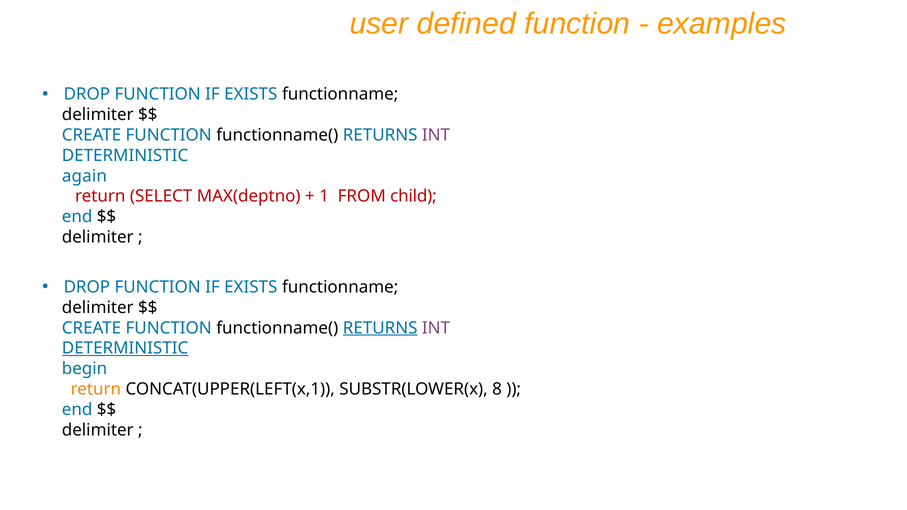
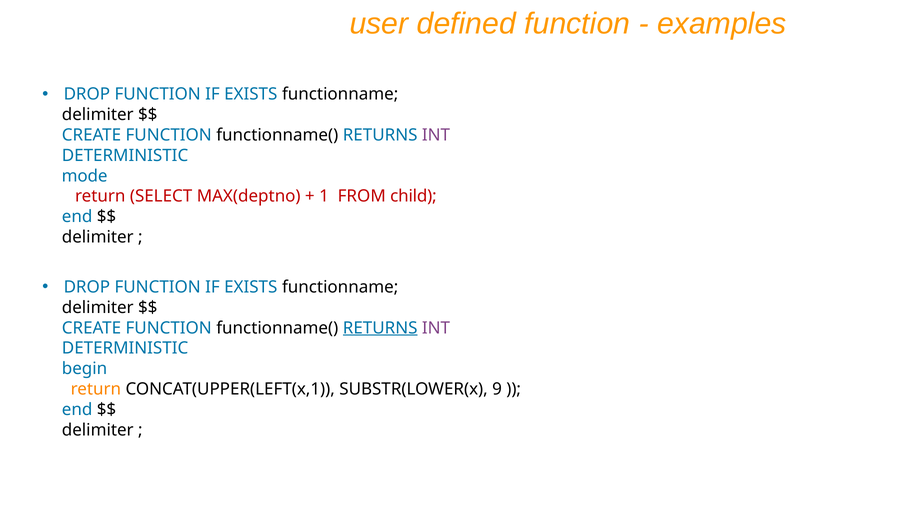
again: again -> mode
DETERMINISTIC at (125, 348) underline: present -> none
8: 8 -> 9
